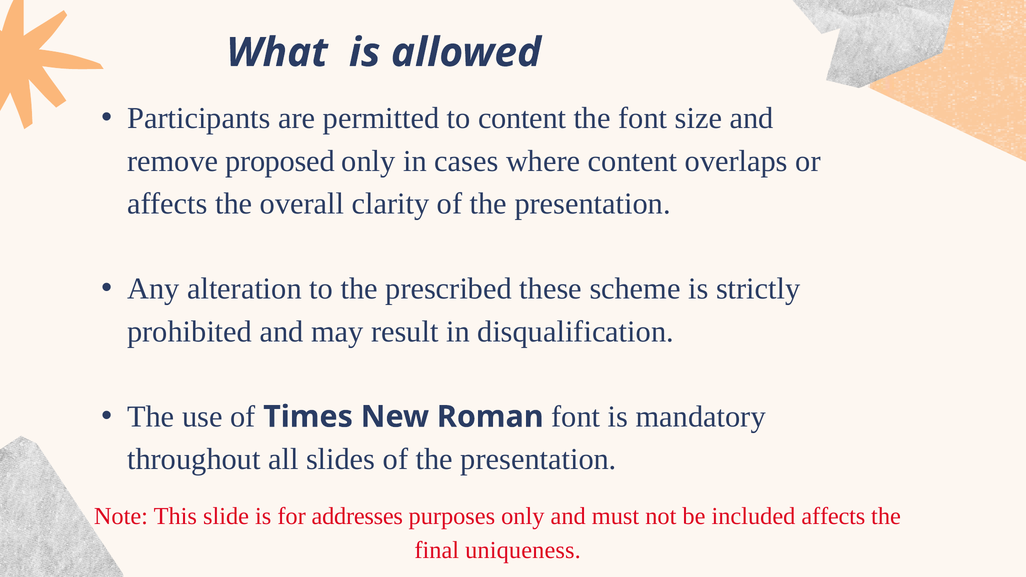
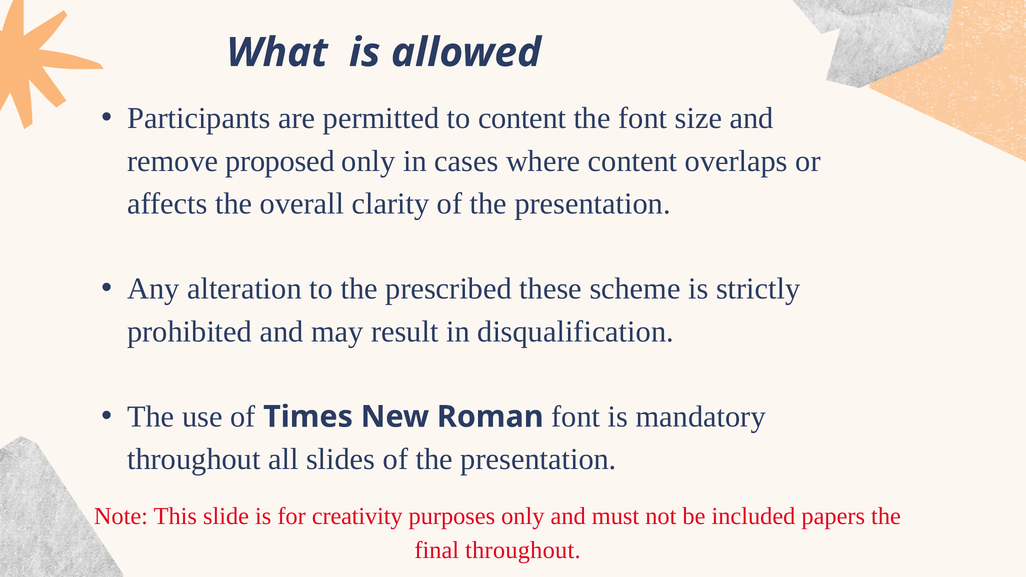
addresses: addresses -> creativity
included affects: affects -> papers
final uniqueness: uniqueness -> throughout
